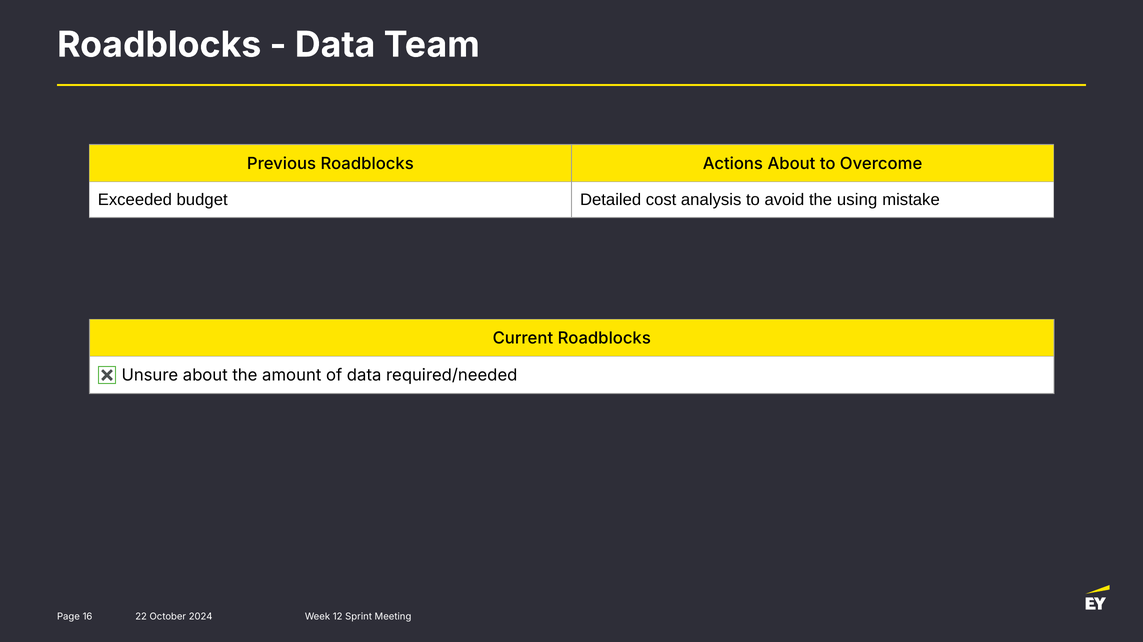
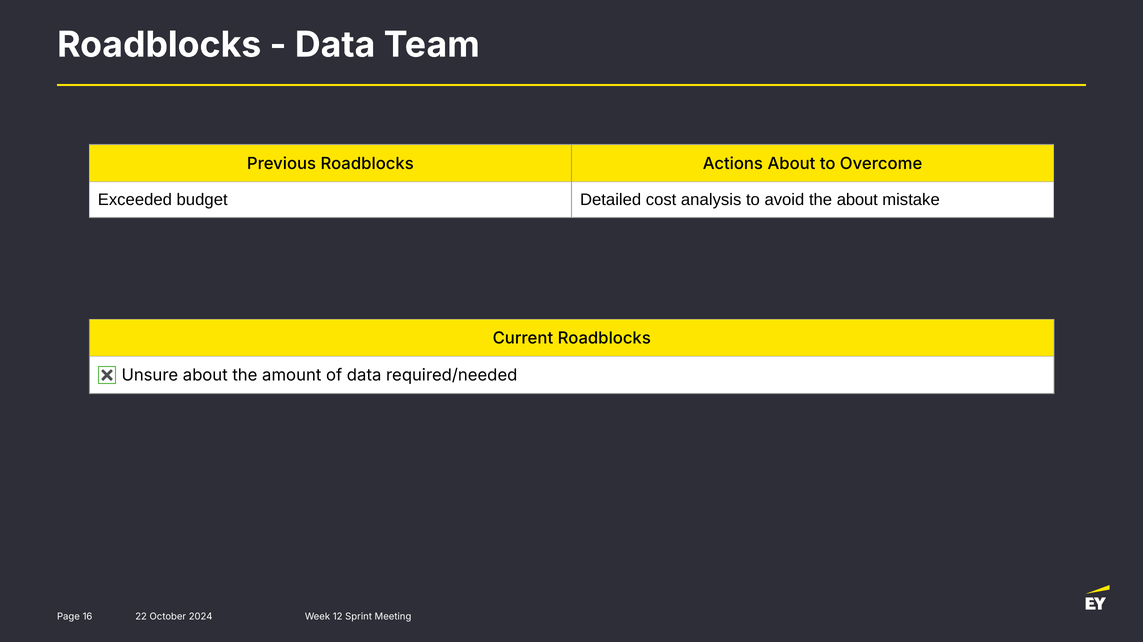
the using: using -> about
